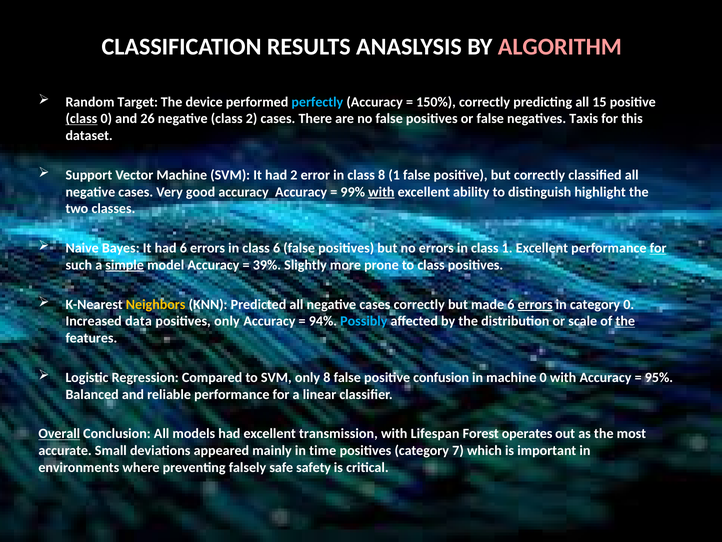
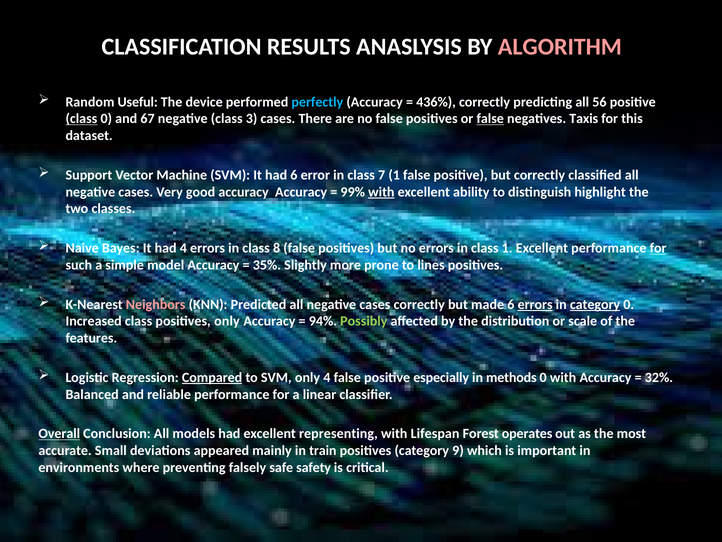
Target: Target -> Useful
150%: 150% -> 436%
15: 15 -> 56
26: 26 -> 67
class 2: 2 -> 3
false at (490, 119) underline: none -> present
had 2: 2 -> 6
class 8: 8 -> 7
had 6: 6 -> 4
class 6: 6 -> 8
simple underline: present -> none
39%: 39% -> 35%
to class: class -> lines
Neighbors colour: yellow -> pink
category at (595, 304) underline: none -> present
Increased data: data -> class
Possibly colour: light blue -> light green
the at (625, 321) underline: present -> none
Compared underline: none -> present
only 8: 8 -> 4
confusion: confusion -> especially
in machine: machine -> methods
95%: 95% -> 32%
transmission: transmission -> representing
time: time -> train
7: 7 -> 9
